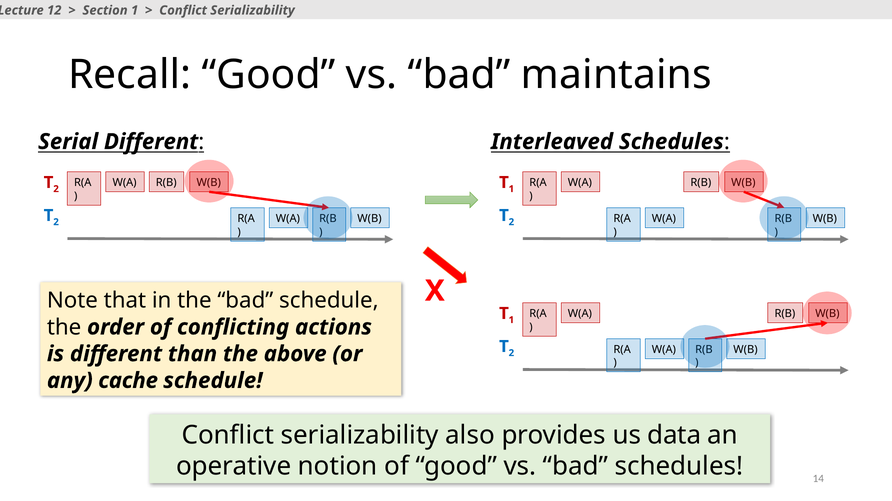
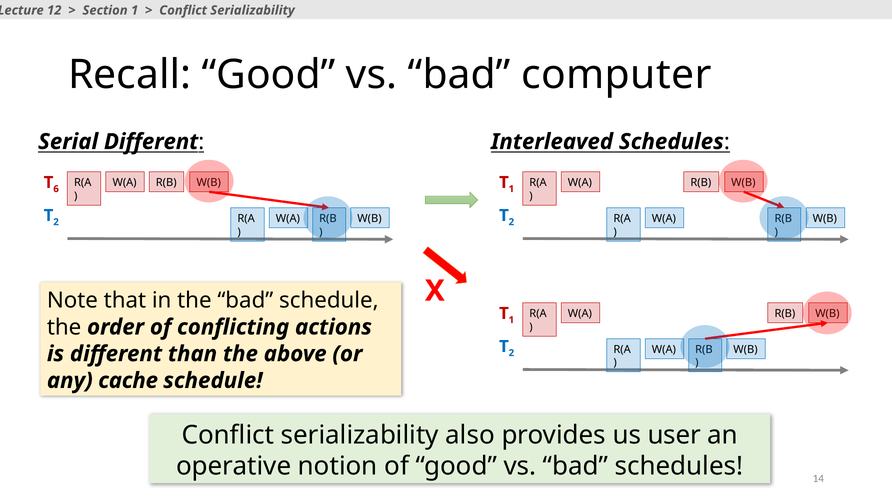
maintains: maintains -> computer
2 at (56, 189): 2 -> 6
data: data -> user
